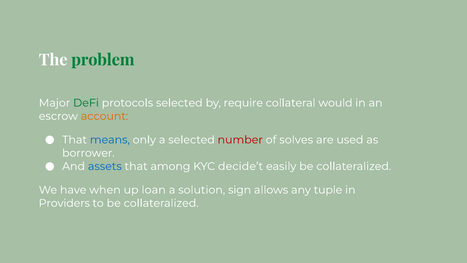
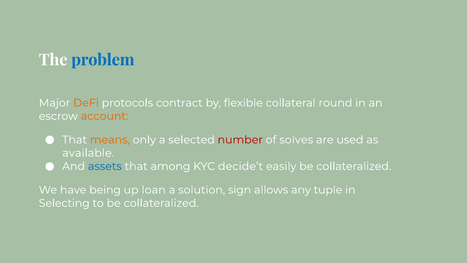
problem colour: green -> blue
DeFi colour: green -> orange
protocols selected: selected -> contract
require: require -> flexible
would: would -> round
means colour: blue -> orange
borrower: borrower -> available
when: when -> being
Providers: Providers -> Selecting
